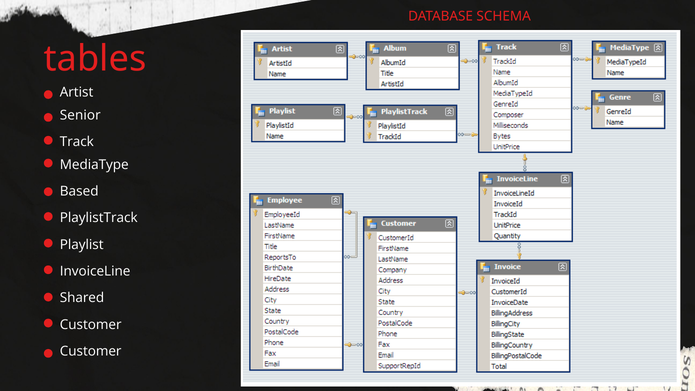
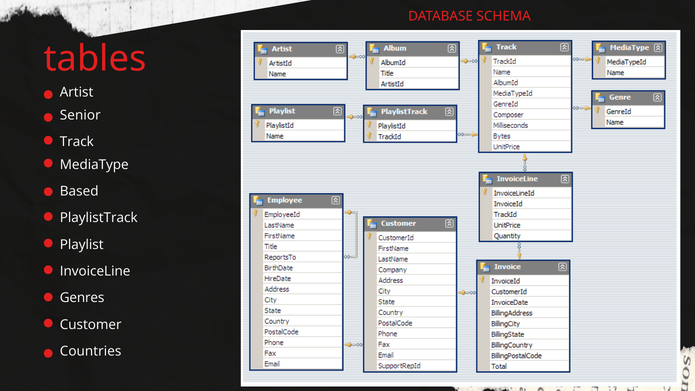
Shared: Shared -> Genres
Customer at (91, 351): Customer -> Countries
